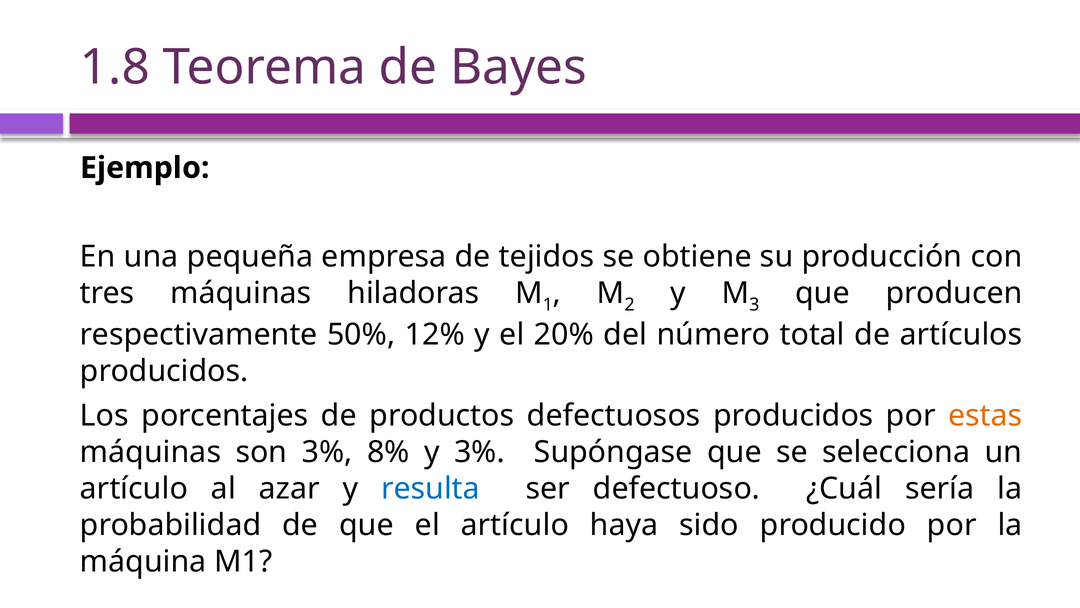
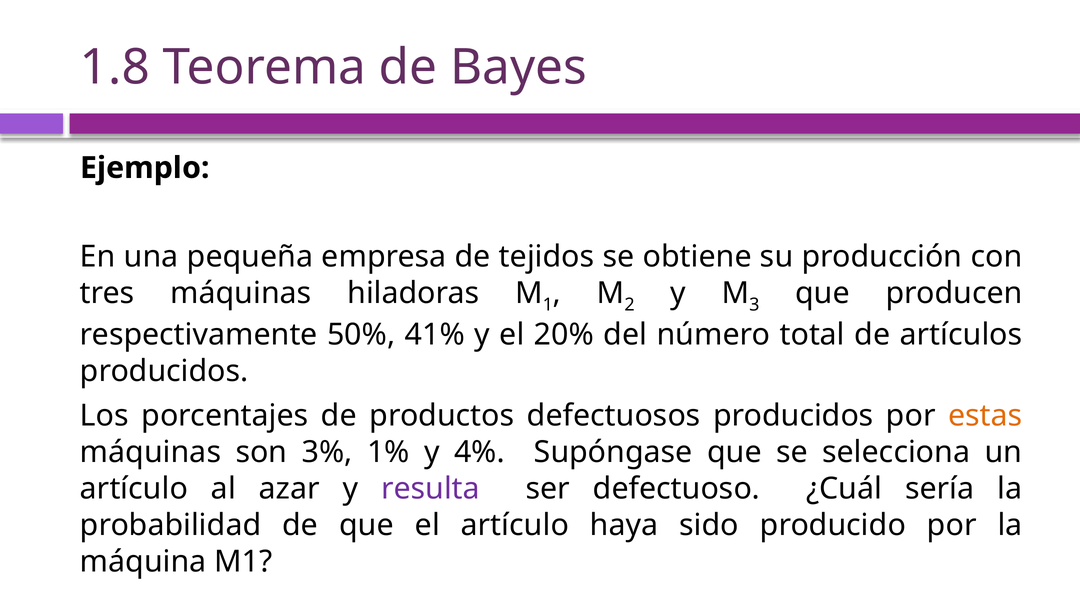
12%: 12% -> 41%
8%: 8% -> 1%
y 3%: 3% -> 4%
resulta colour: blue -> purple
